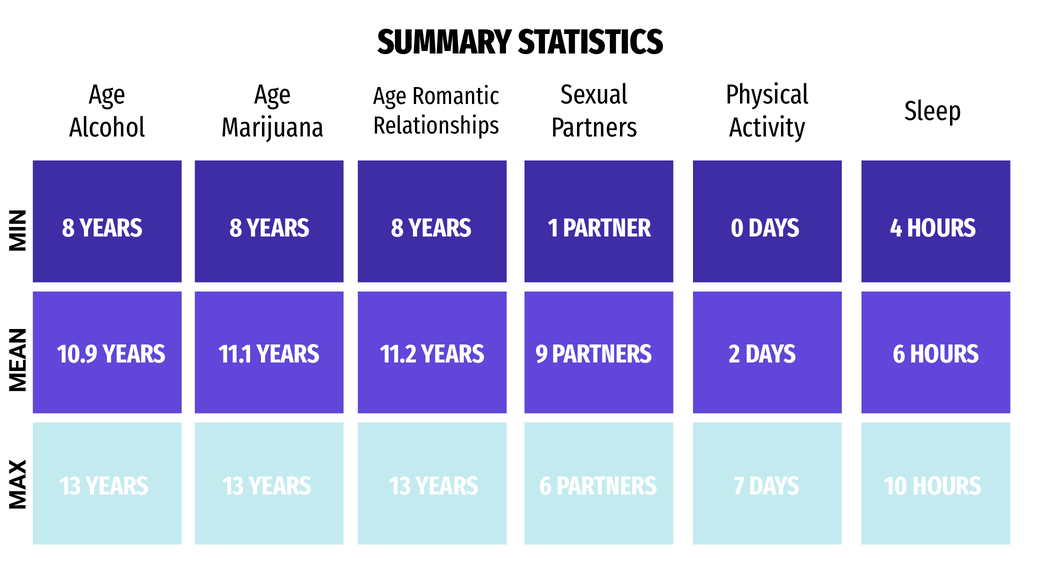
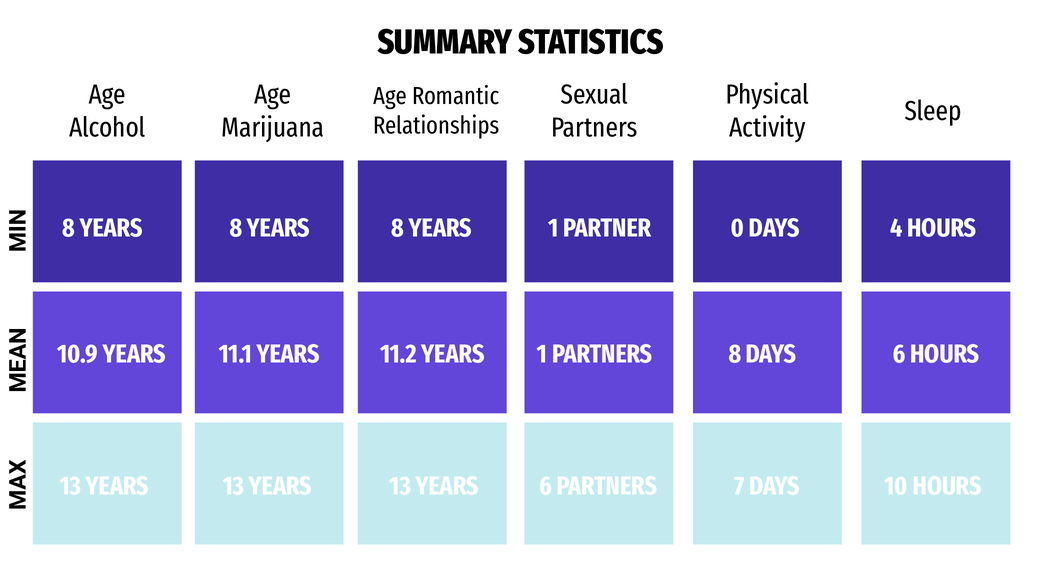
11.2 YEARS 9: 9 -> 1
PARTNERS 2: 2 -> 8
